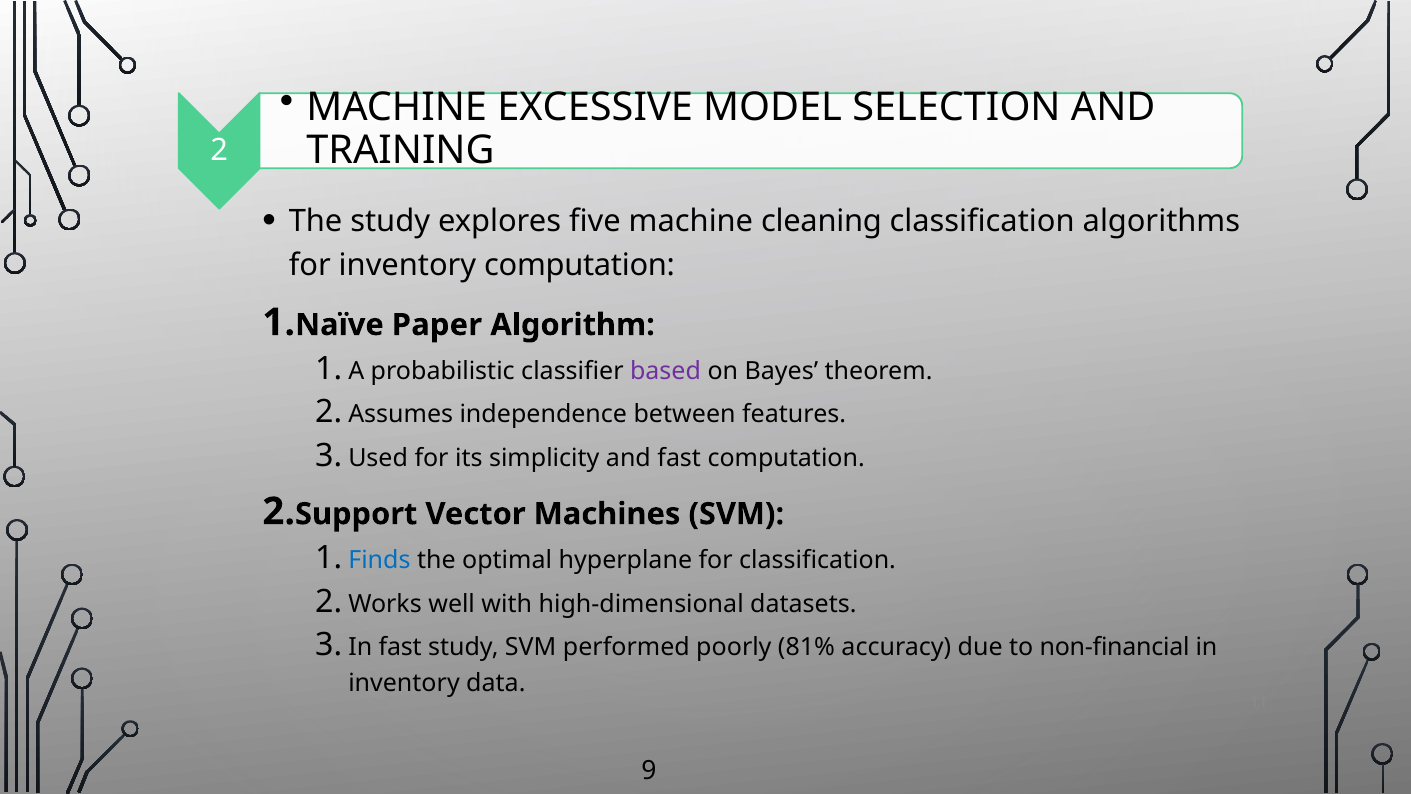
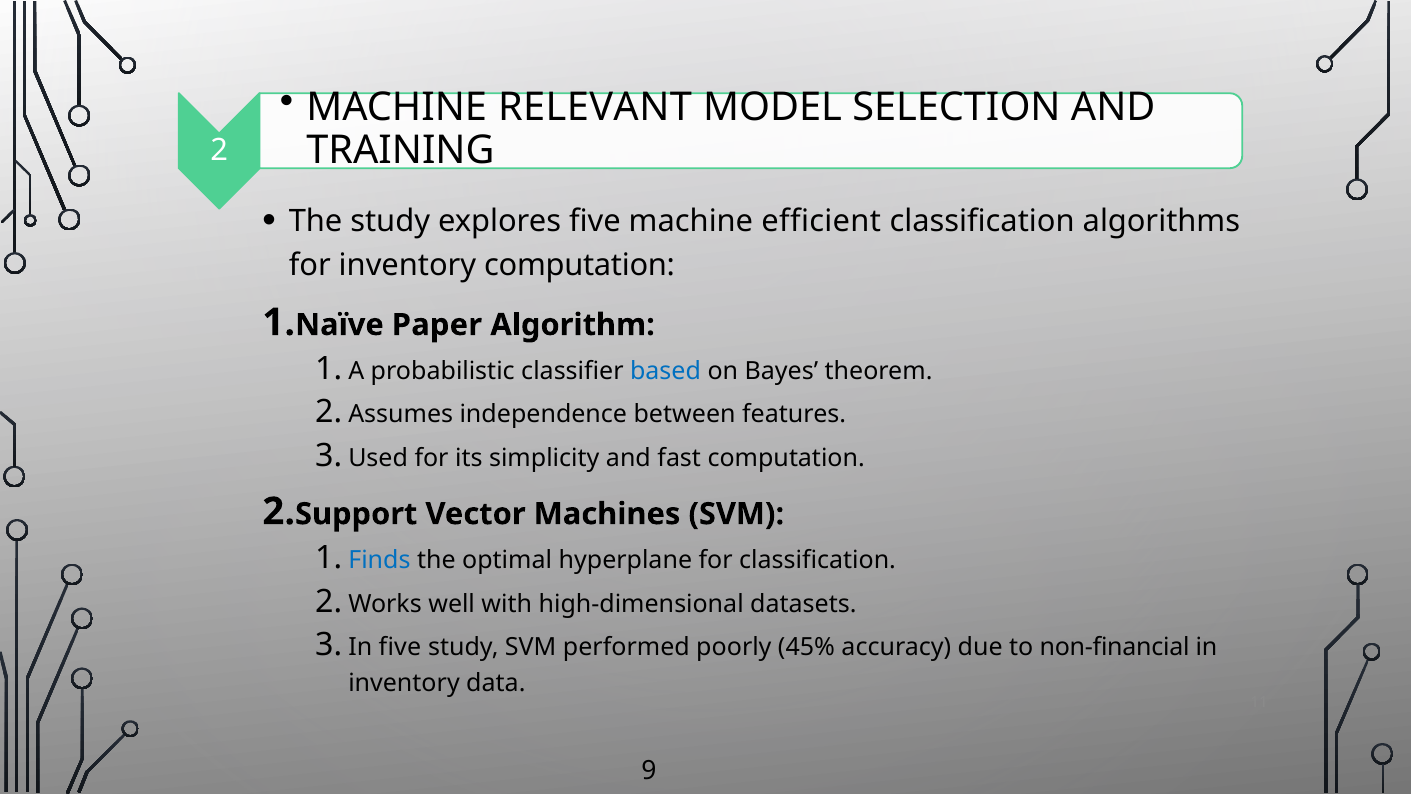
EXCESSIVE: EXCESSIVE -> RELEVANT
cleaning: cleaning -> efficient
based colour: purple -> blue
In fast: fast -> five
81%: 81% -> 45%
